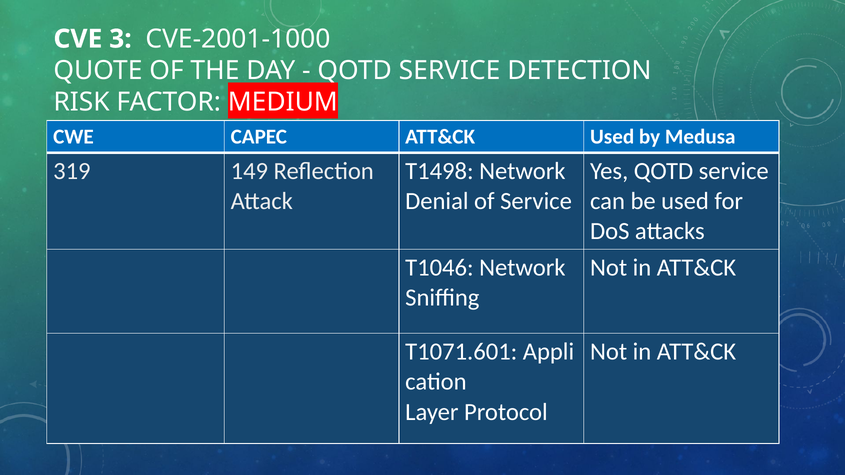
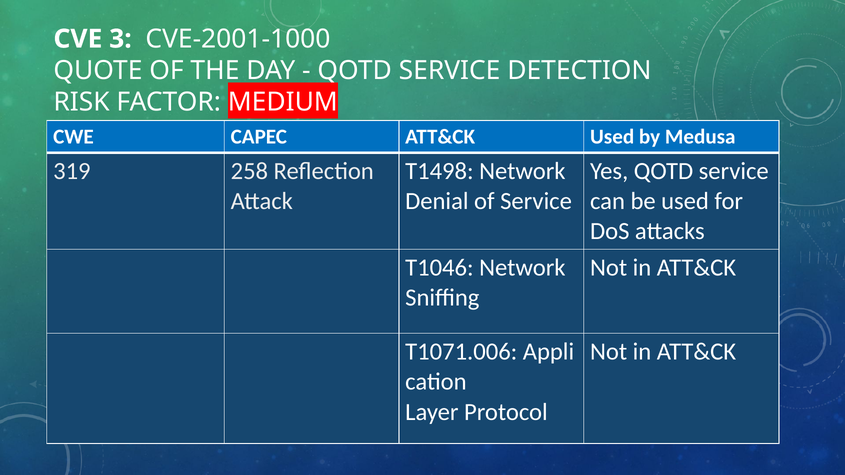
149: 149 -> 258
T1071.601: T1071.601 -> T1071.006
